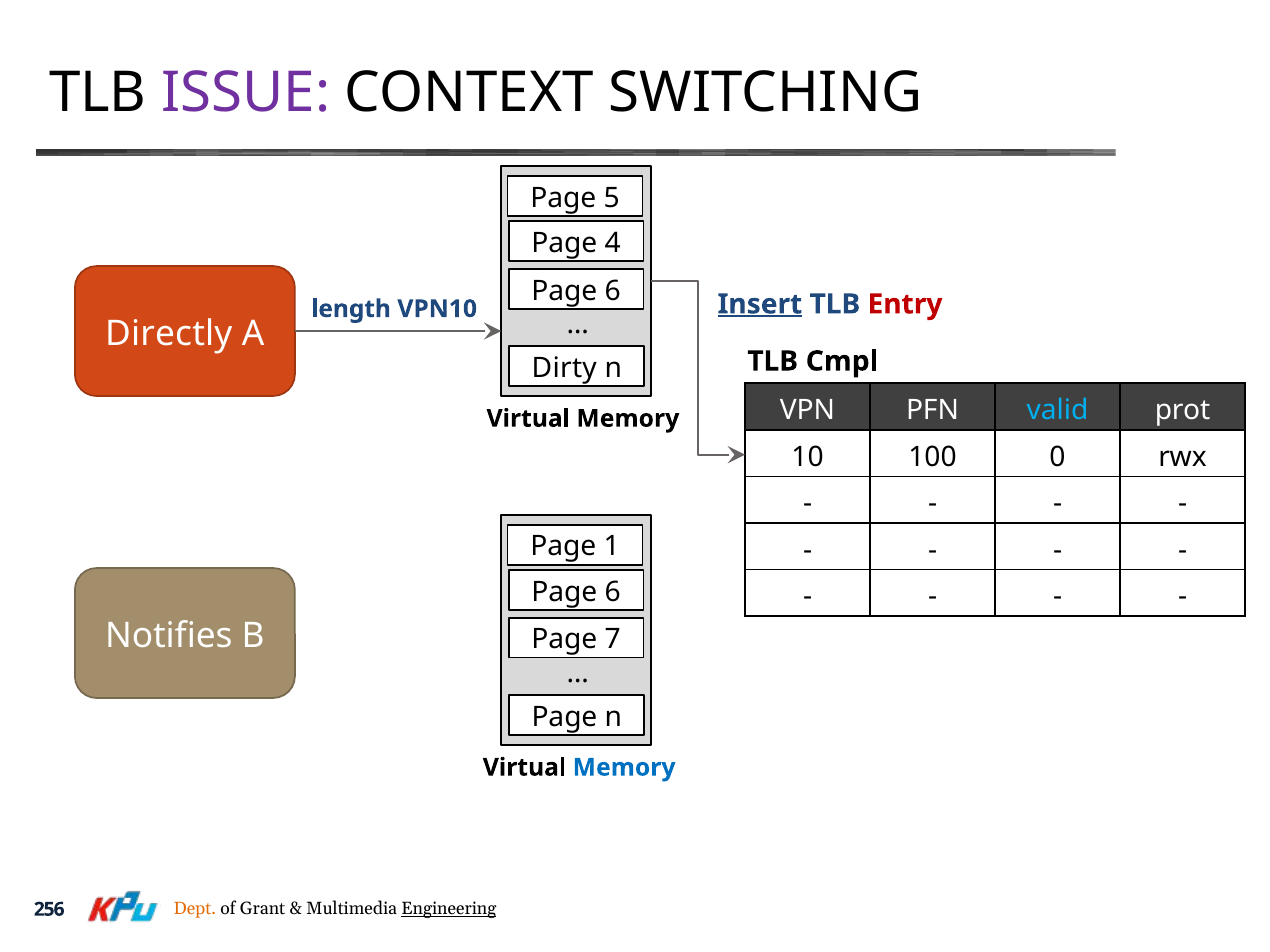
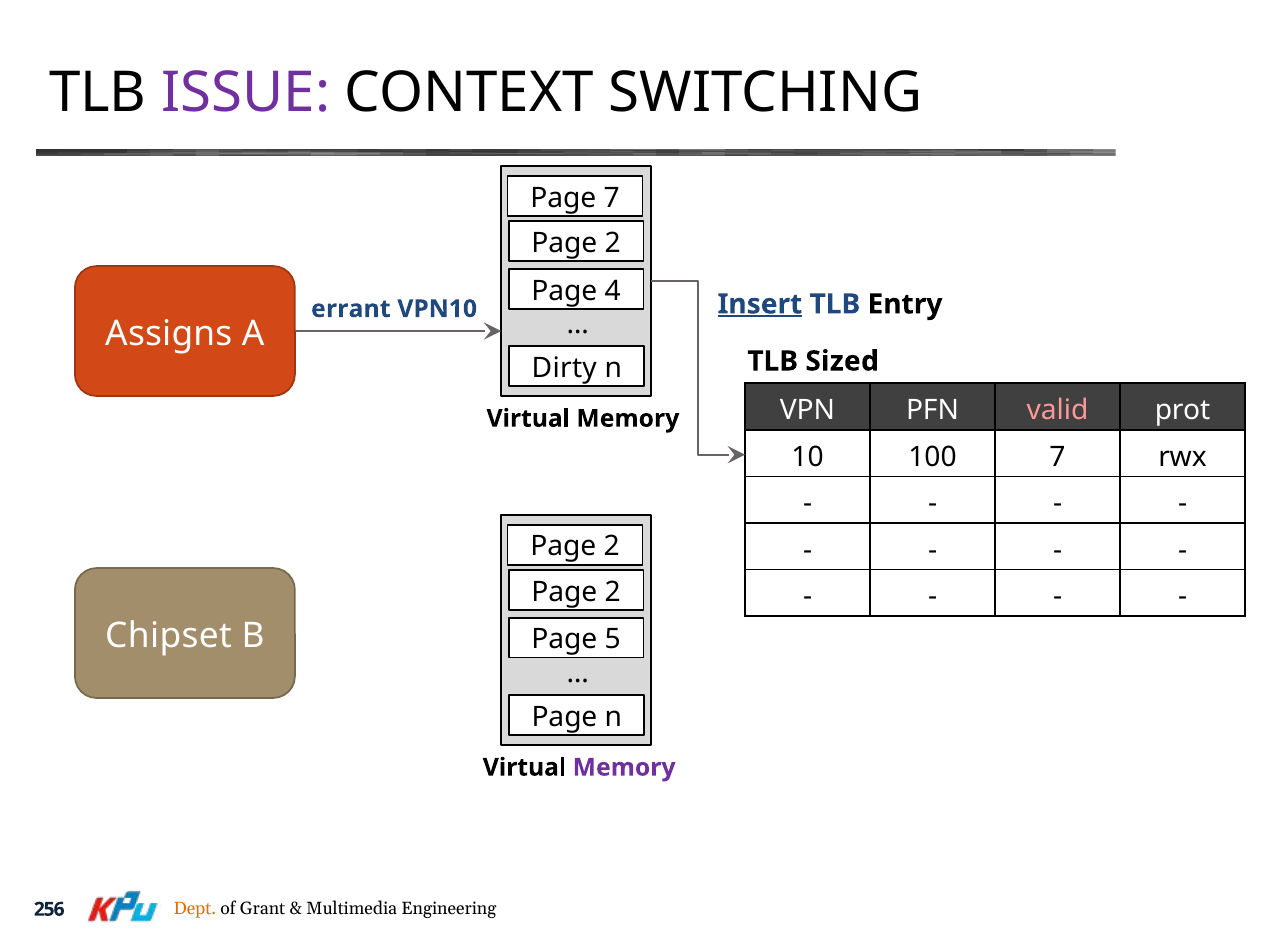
Page 5: 5 -> 7
4 at (613, 243): 4 -> 2
6 at (613, 291): 6 -> 4
Entry colour: red -> black
length: length -> errant
Directly: Directly -> Assigns
Cmpl: Cmpl -> Sized
valid colour: light blue -> pink
100 0: 0 -> 7
1 at (612, 547): 1 -> 2
6 at (613, 592): 6 -> 2
Notifies: Notifies -> Chipset
7: 7 -> 5
Memory at (624, 768) colour: blue -> purple
Engineering underline: present -> none
